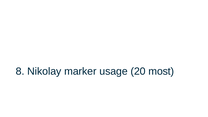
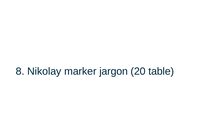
usage: usage -> jargon
most: most -> table
